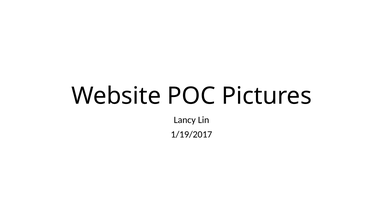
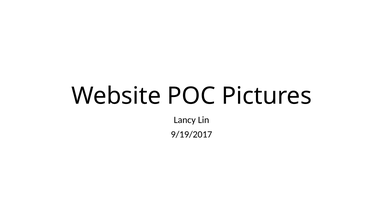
1/19/2017: 1/19/2017 -> 9/19/2017
